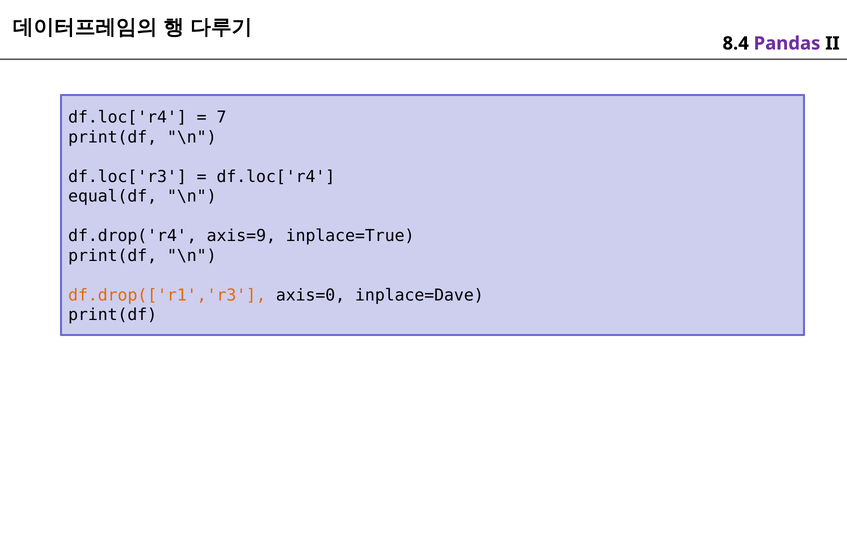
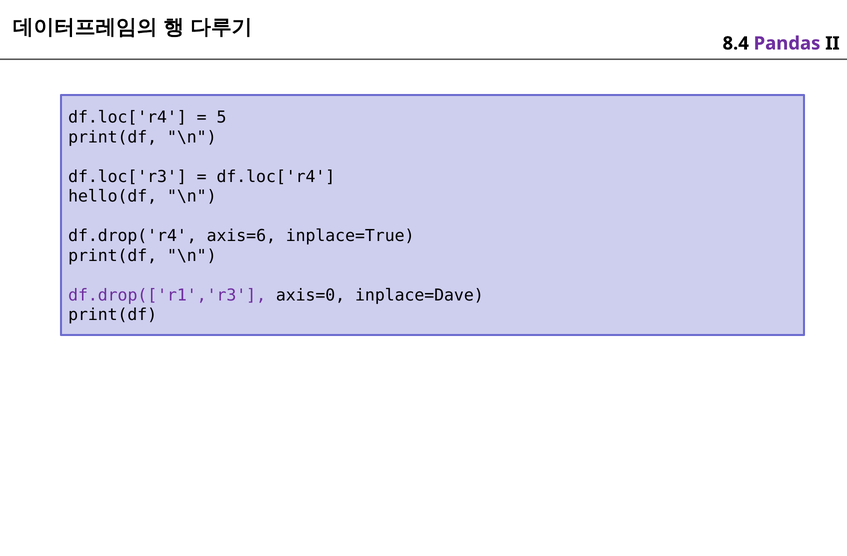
7: 7 -> 5
equal(df: equal(df -> hello(df
axis=9: axis=9 -> axis=6
df.drop(['r1','r3 colour: orange -> purple
